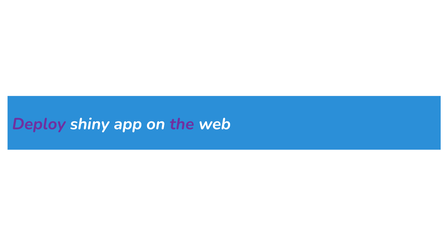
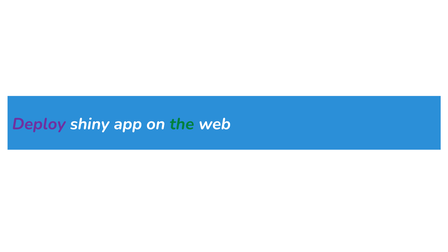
the colour: purple -> green
